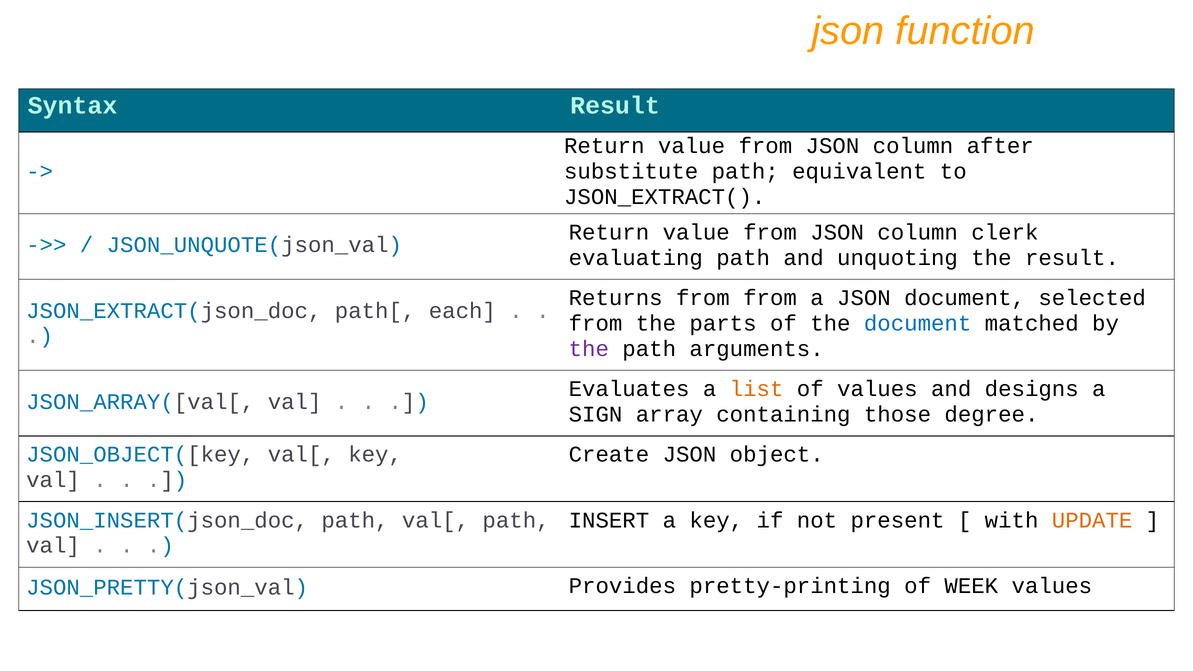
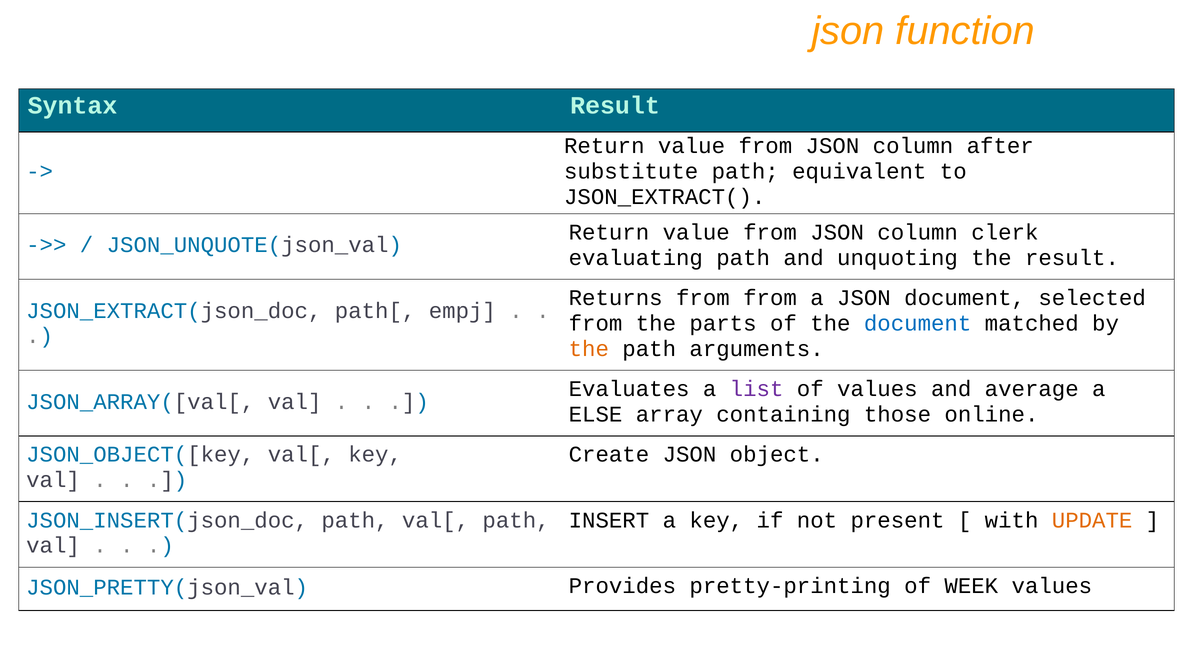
each: each -> empj
the at (589, 349) colour: purple -> orange
list colour: orange -> purple
designs: designs -> average
SIGN: SIGN -> ELSE
degree: degree -> online
